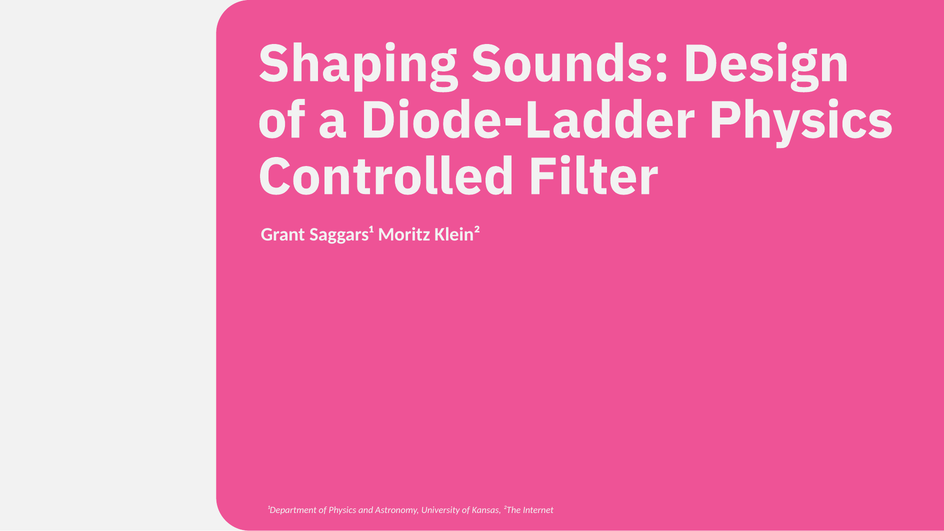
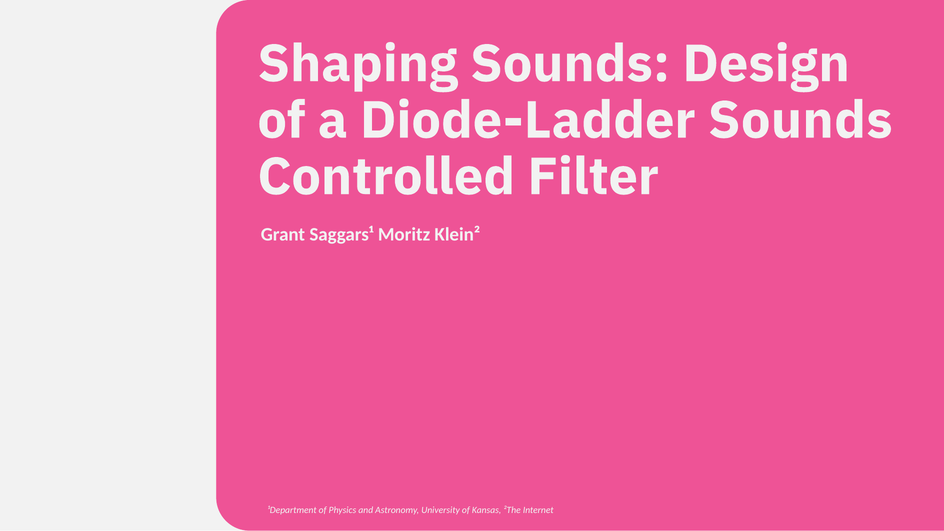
Diode-Ladder Physics: Physics -> Sounds
